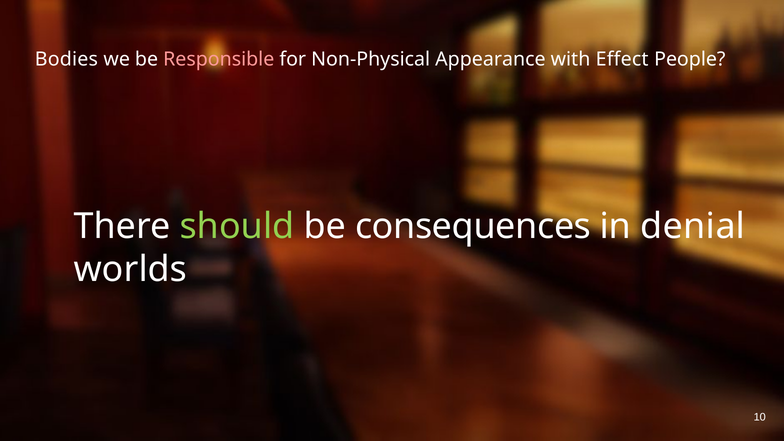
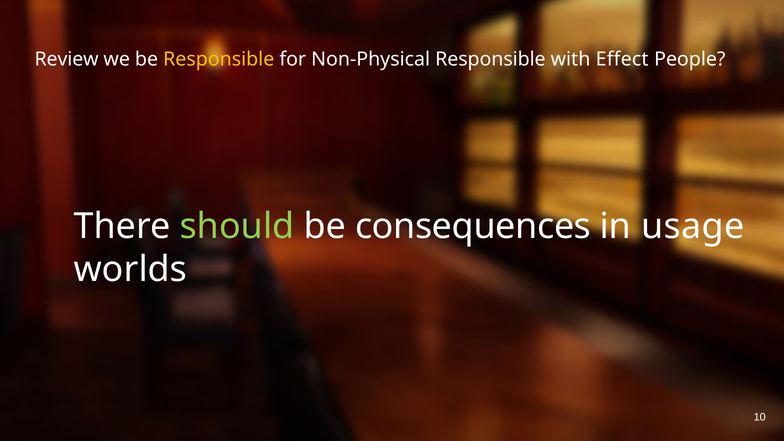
Bodies: Bodies -> Review
Responsible at (219, 59) colour: pink -> yellow
Non-Physical Appearance: Appearance -> Responsible
denial: denial -> usage
